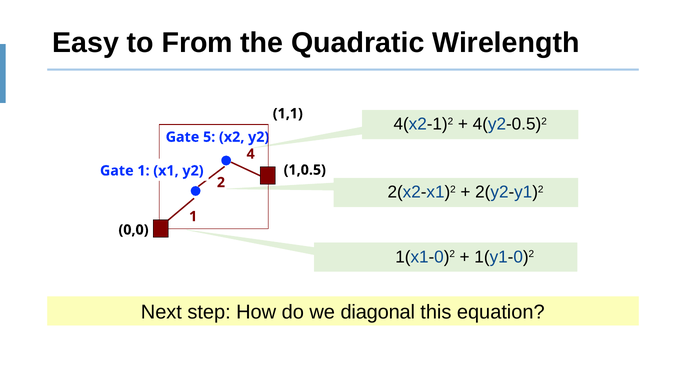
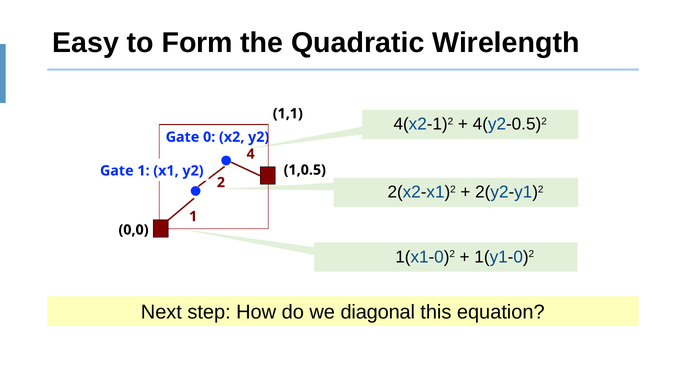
From: From -> Form
5: 5 -> 0
